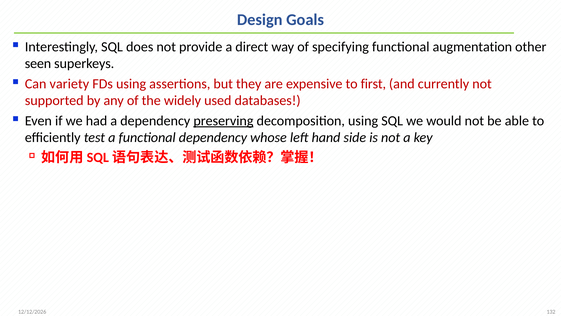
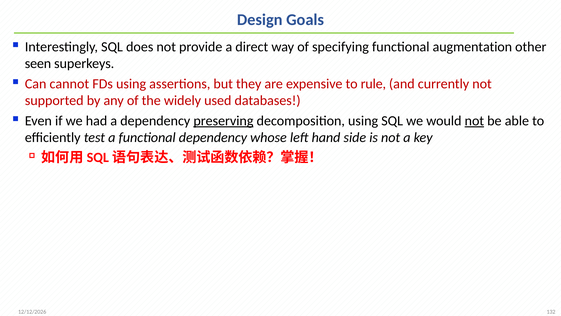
variety: variety -> cannot
first: first -> rule
not at (474, 121) underline: none -> present
